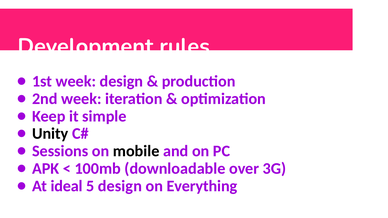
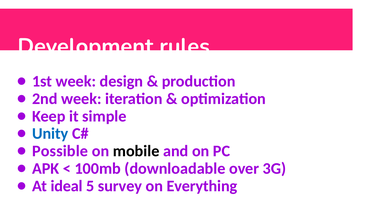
Unity colour: black -> blue
Sessions: Sessions -> Possible
5 design: design -> survey
